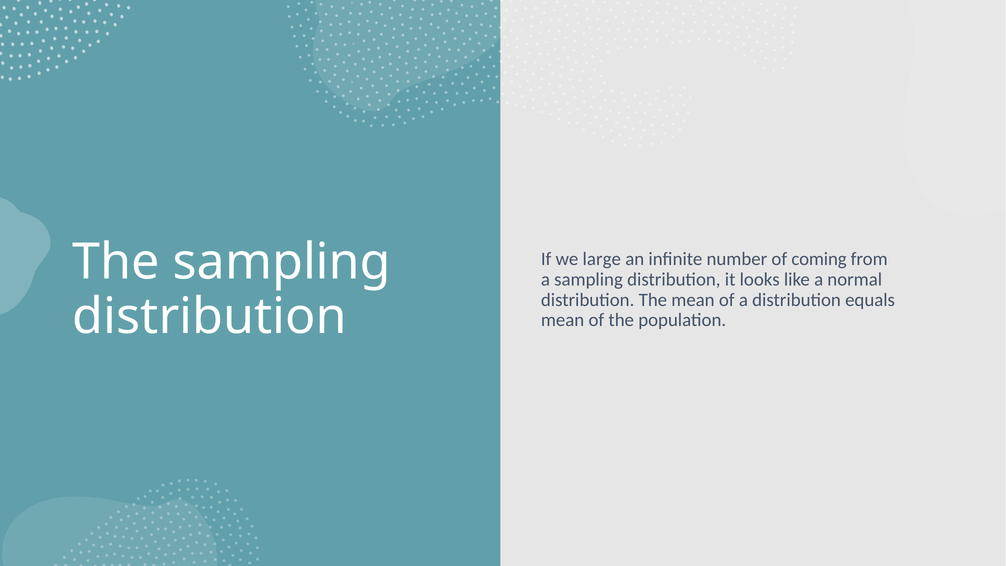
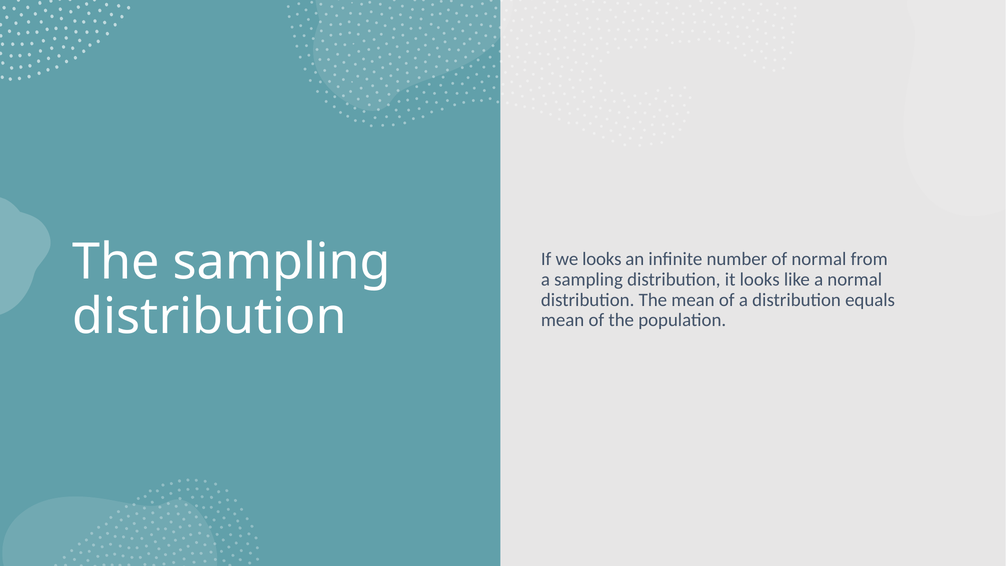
we large: large -> looks
of coming: coming -> normal
